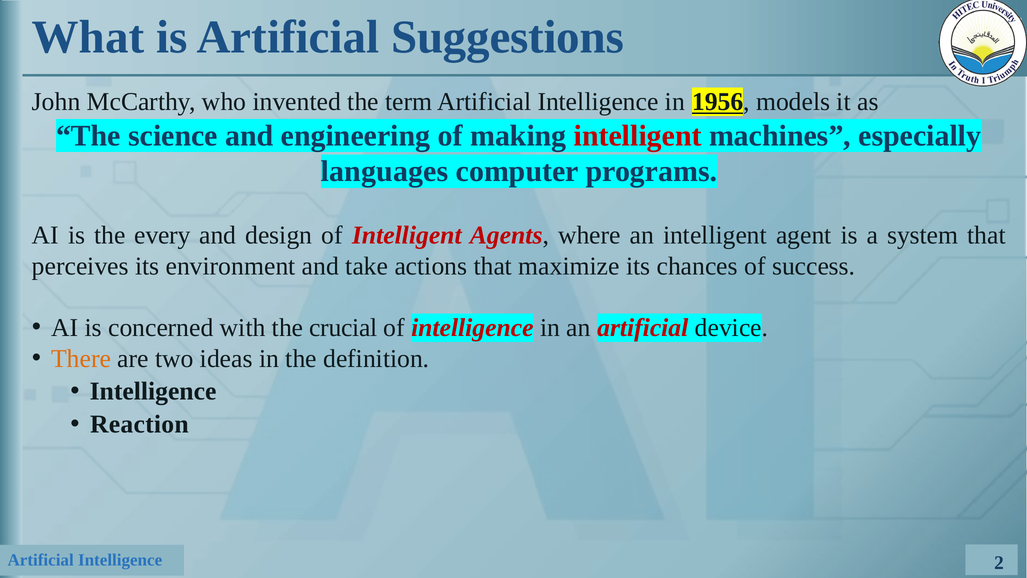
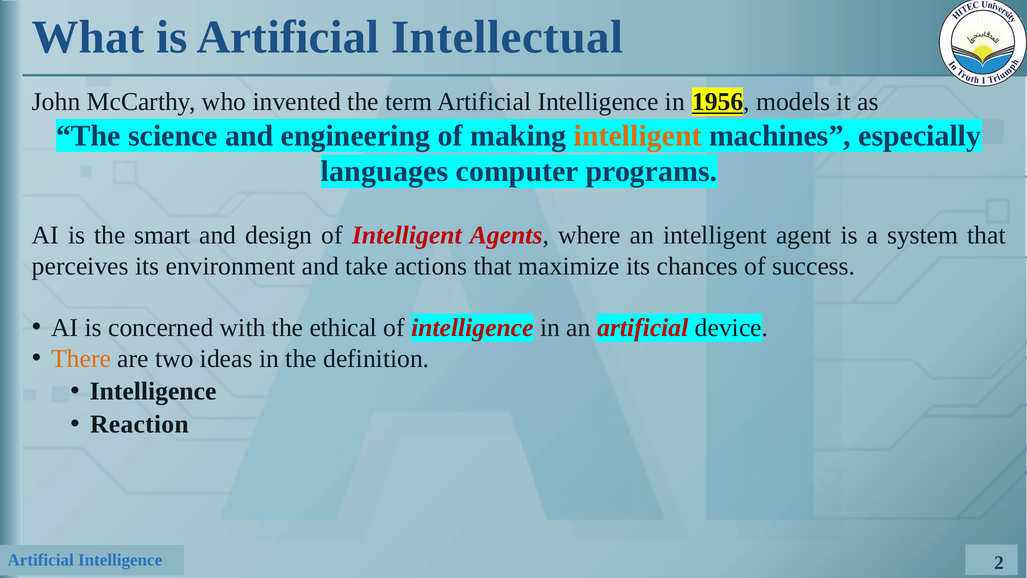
Suggestions: Suggestions -> Intellectual
intelligent at (638, 136) colour: red -> orange
every: every -> smart
crucial: crucial -> ethical
